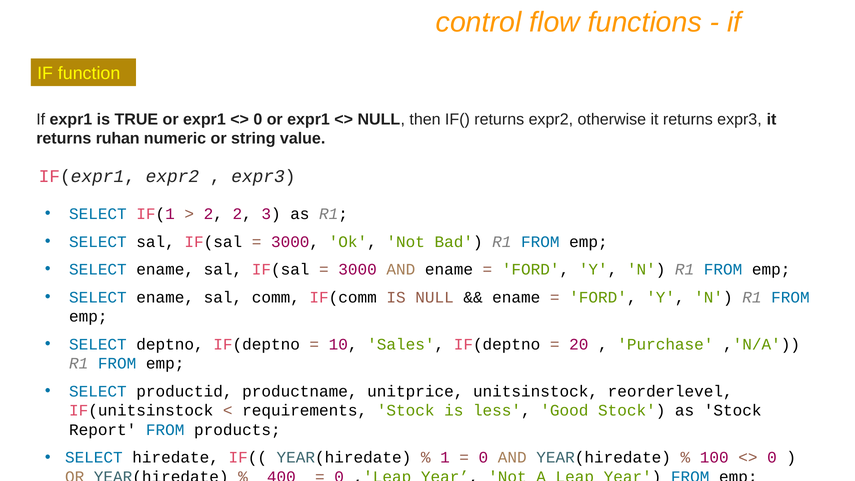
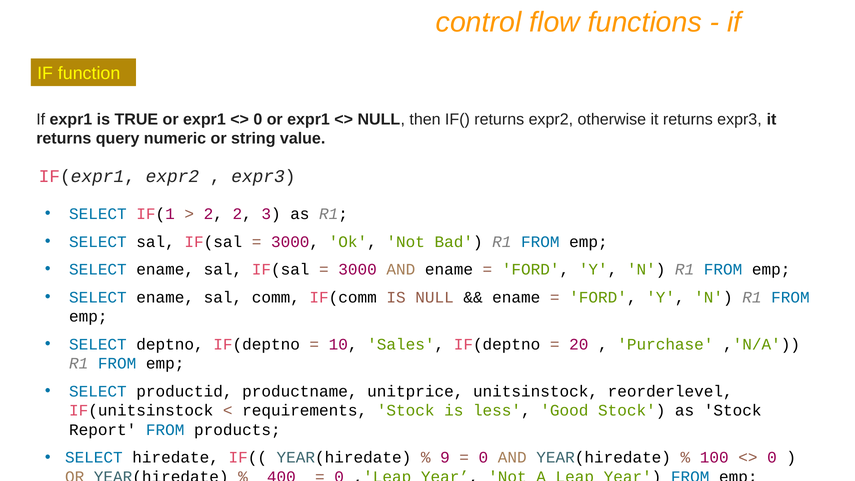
ruhan: ruhan -> query
1: 1 -> 9
